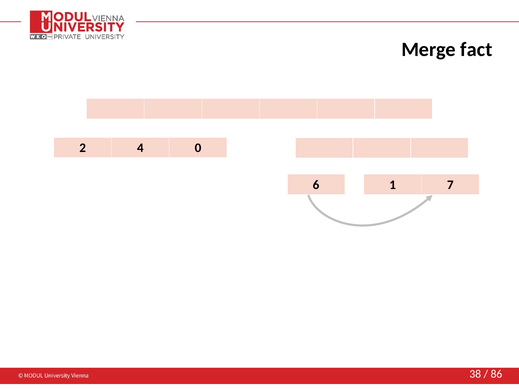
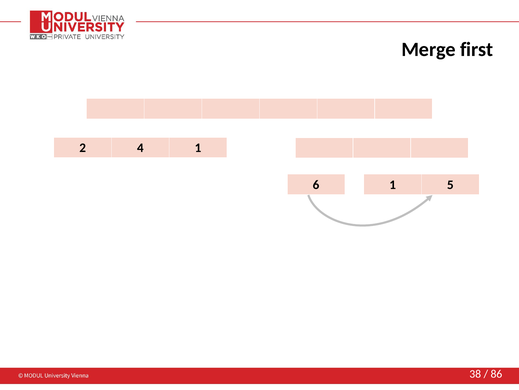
fact: fact -> first
4 0: 0 -> 1
7: 7 -> 5
